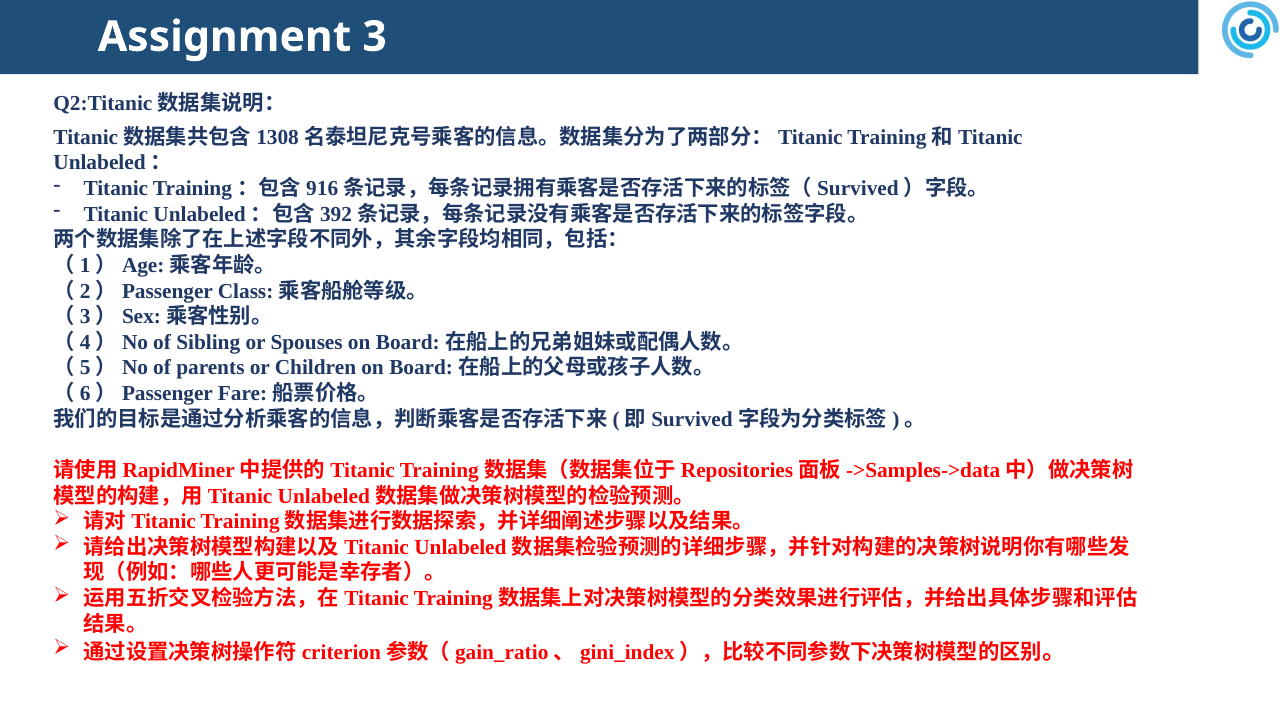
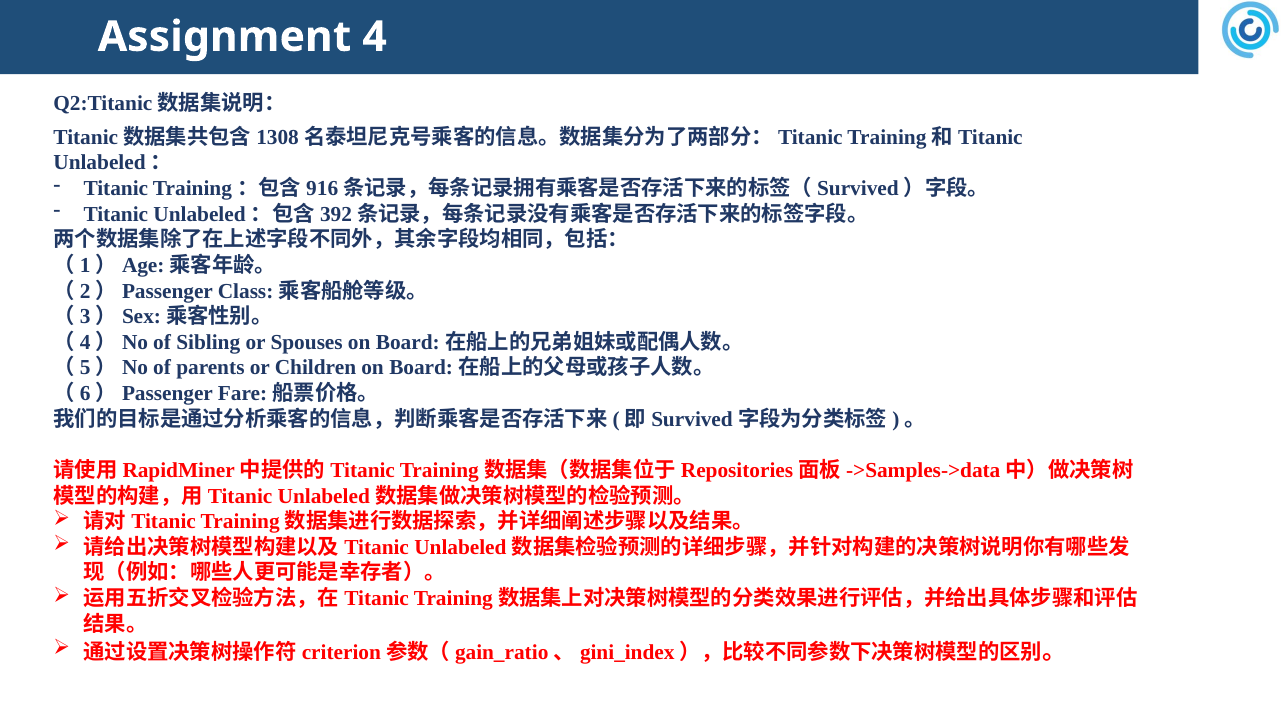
3: 3 -> 4
